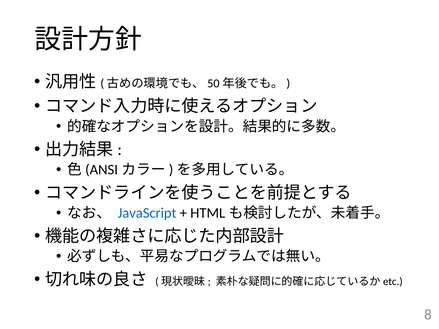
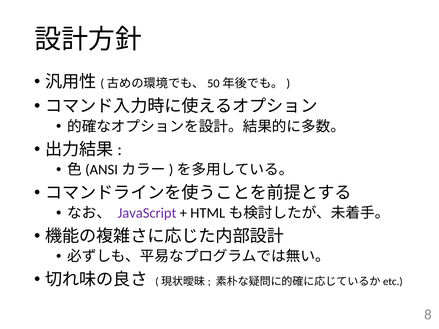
JavaScript colour: blue -> purple
